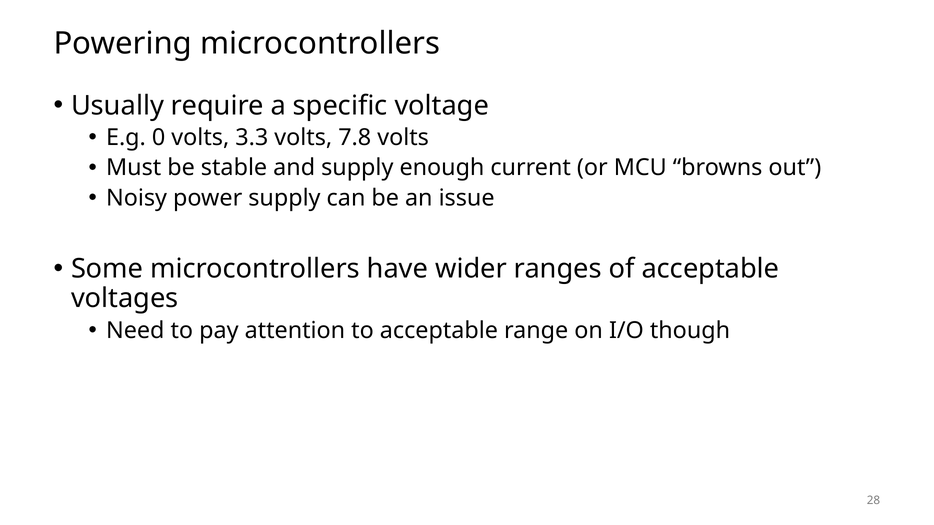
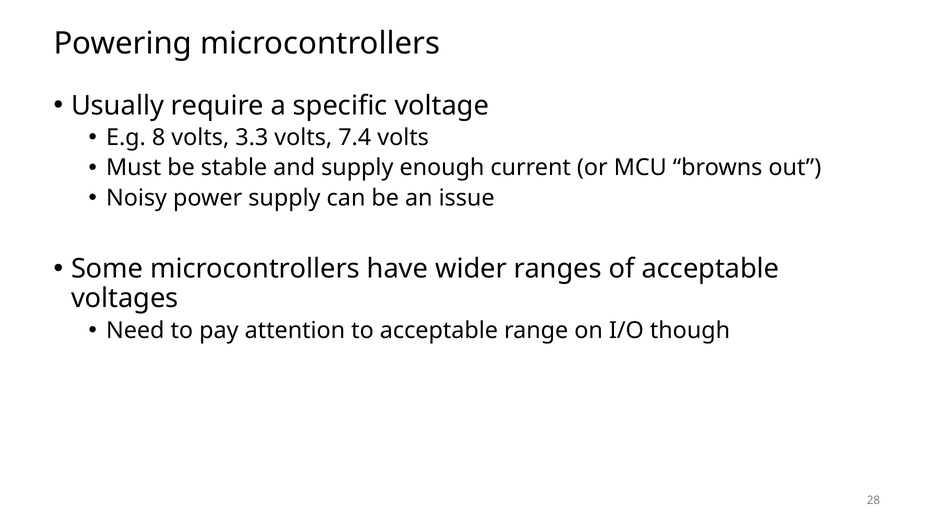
0: 0 -> 8
7.8: 7.8 -> 7.4
